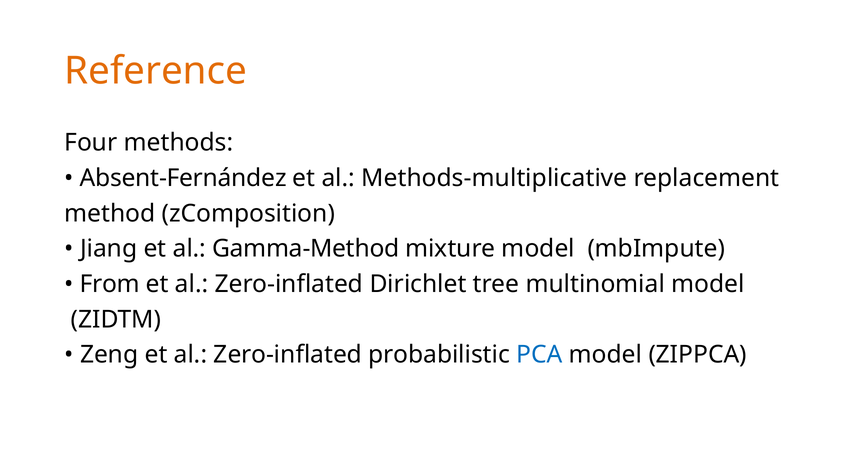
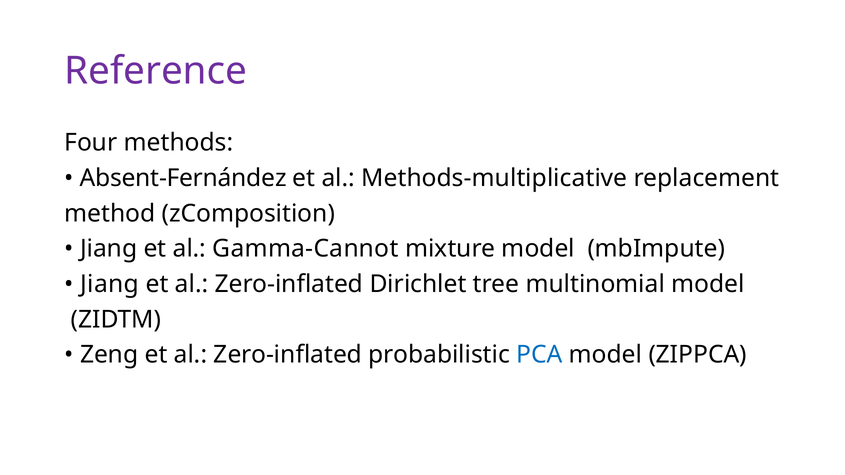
Reference colour: orange -> purple
Gamma-Method: Gamma-Method -> Gamma-Cannot
From at (110, 284): From -> Jiang
